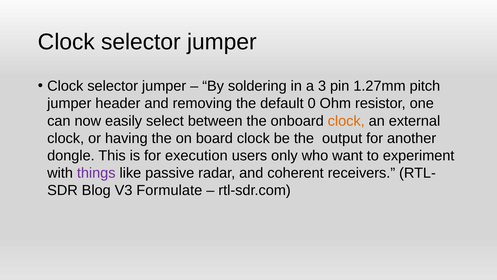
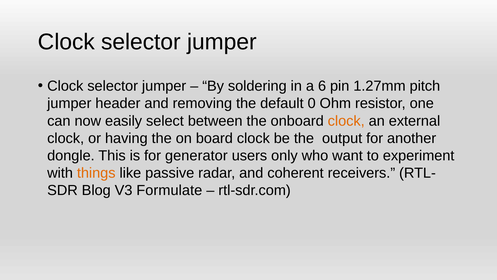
3: 3 -> 6
execution: execution -> generator
things colour: purple -> orange
